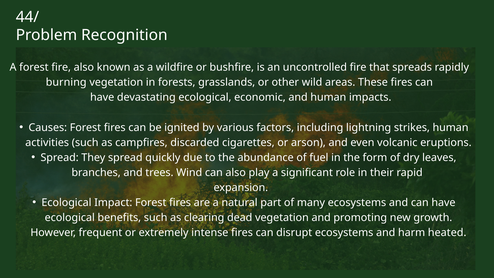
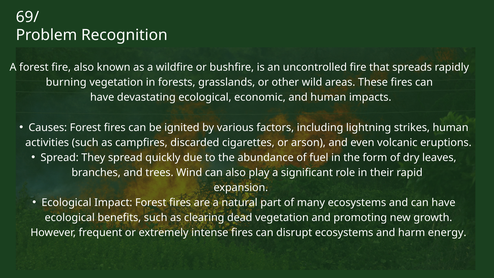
44/: 44/ -> 69/
heated: heated -> energy
